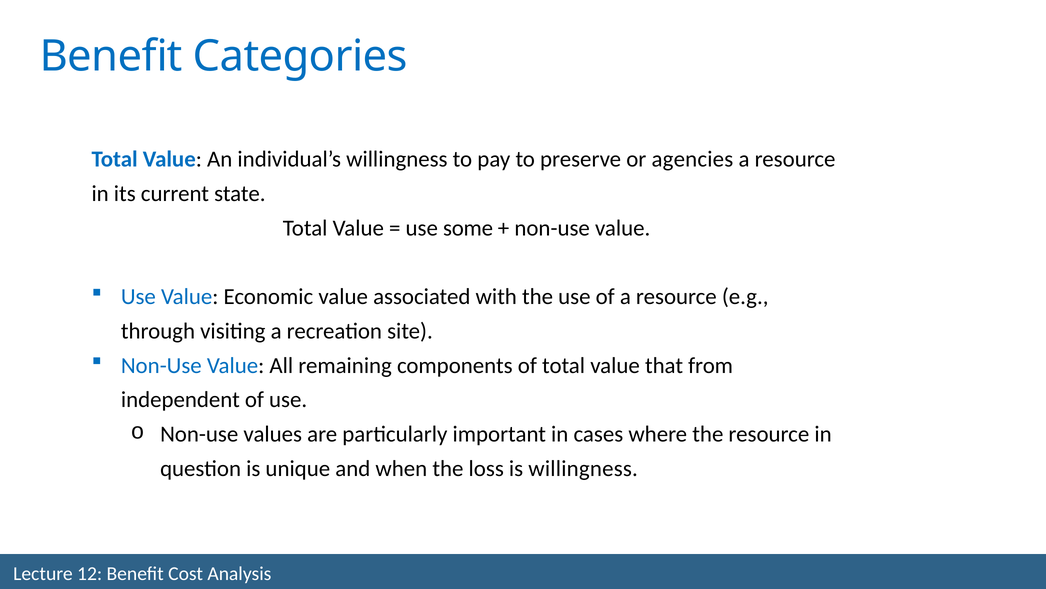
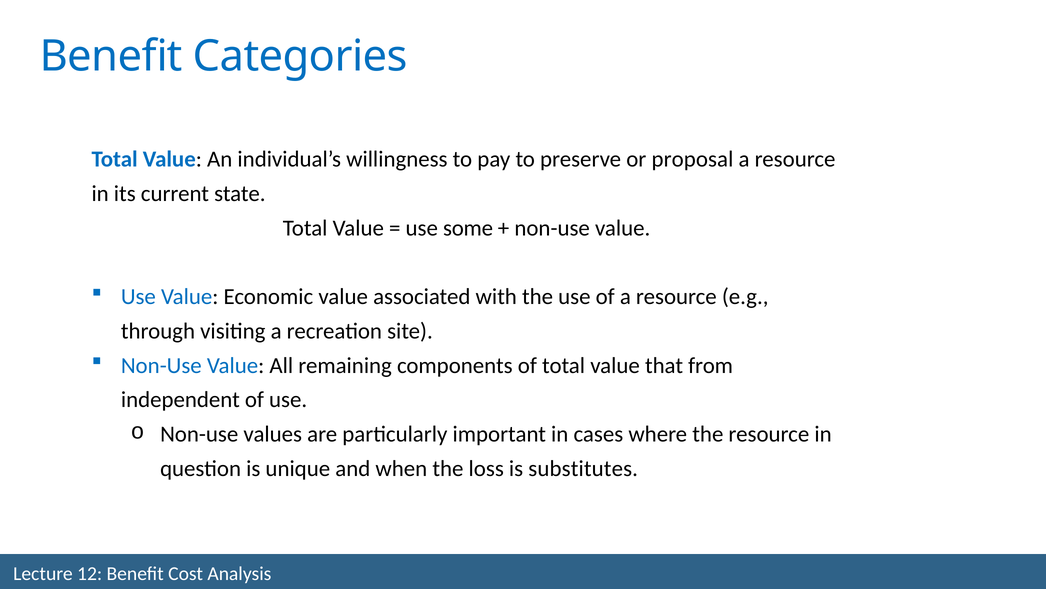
agencies: agencies -> proposal
is willingness: willingness -> substitutes
